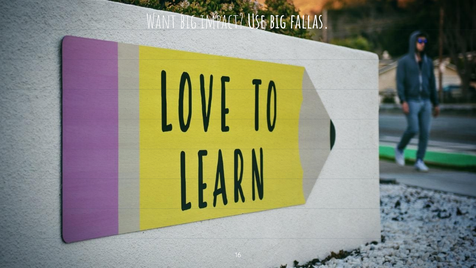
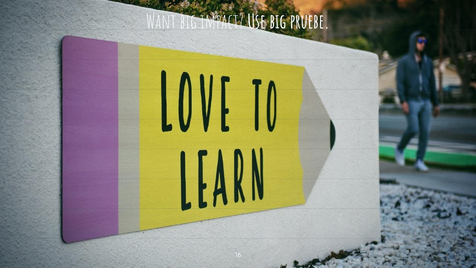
fallas: fallas -> pruebe
